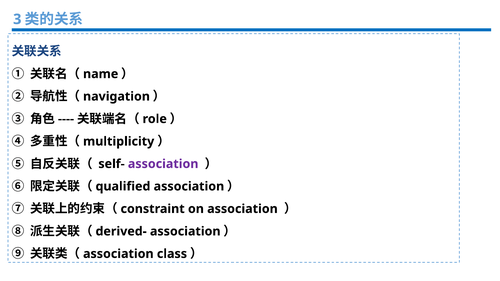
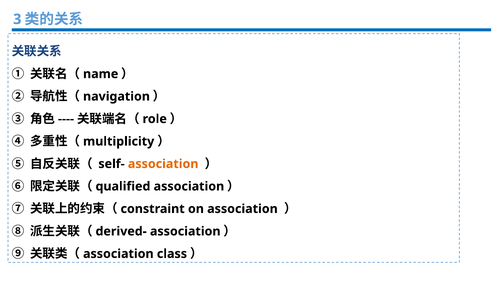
association at (163, 164) colour: purple -> orange
